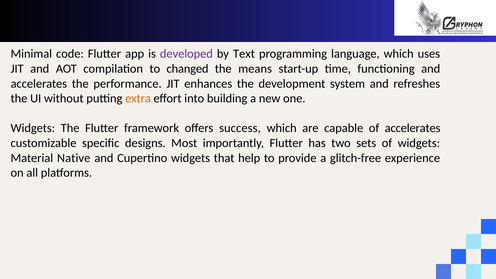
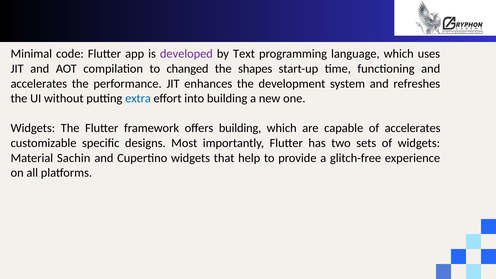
means: means -> shapes
extra colour: orange -> blue
offers success: success -> building
Native: Native -> Sachin
